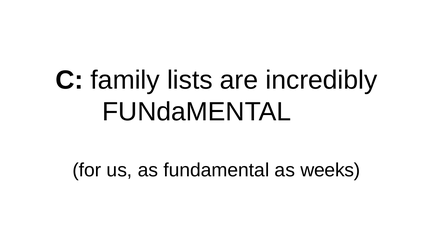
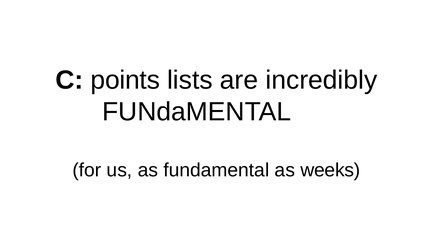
family: family -> points
